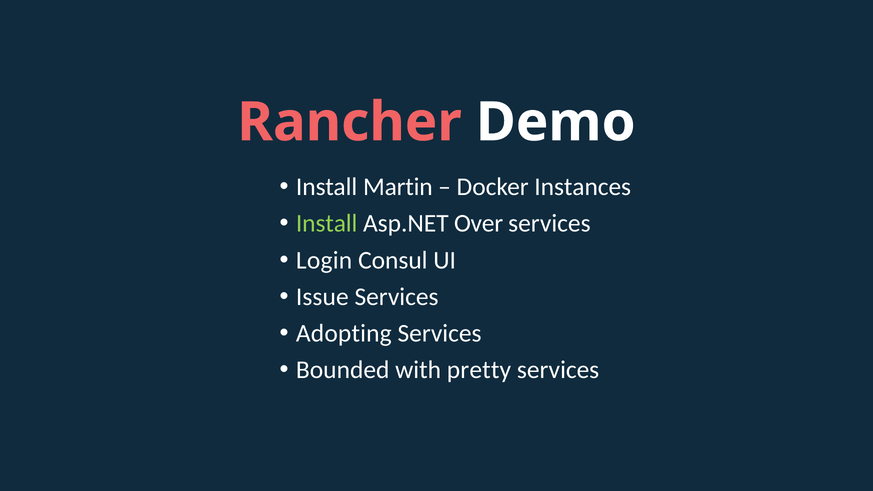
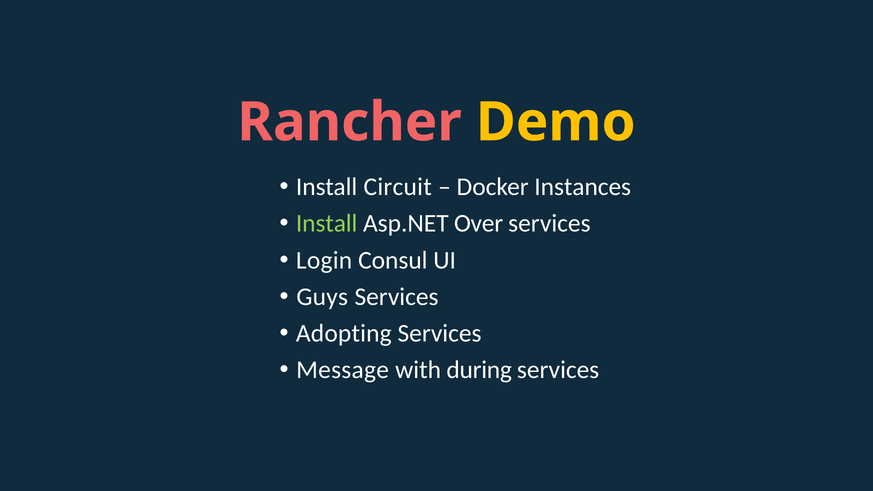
Demo colour: white -> yellow
Martin: Martin -> Circuit
Issue: Issue -> Guys
Bounded: Bounded -> Message
pretty: pretty -> during
